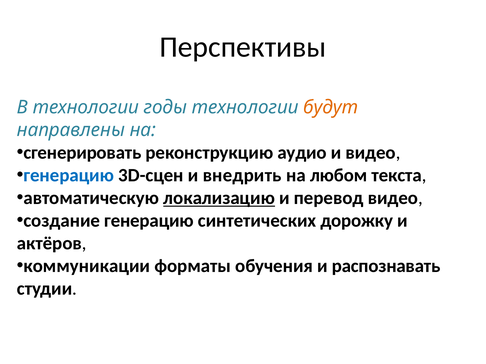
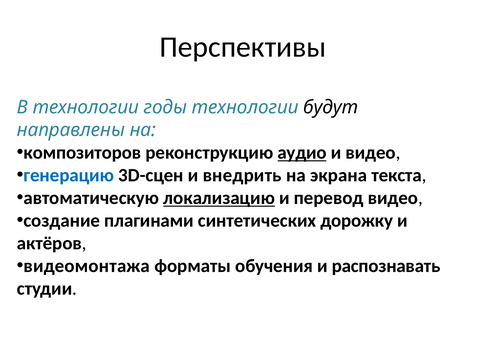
будут colour: orange -> black
сгенерировать: сгенерировать -> композиторов
аудио underline: none -> present
любом: любом -> экрана
создание генерацию: генерацию -> плагинами
коммуникации: коммуникации -> видеомонтажа
